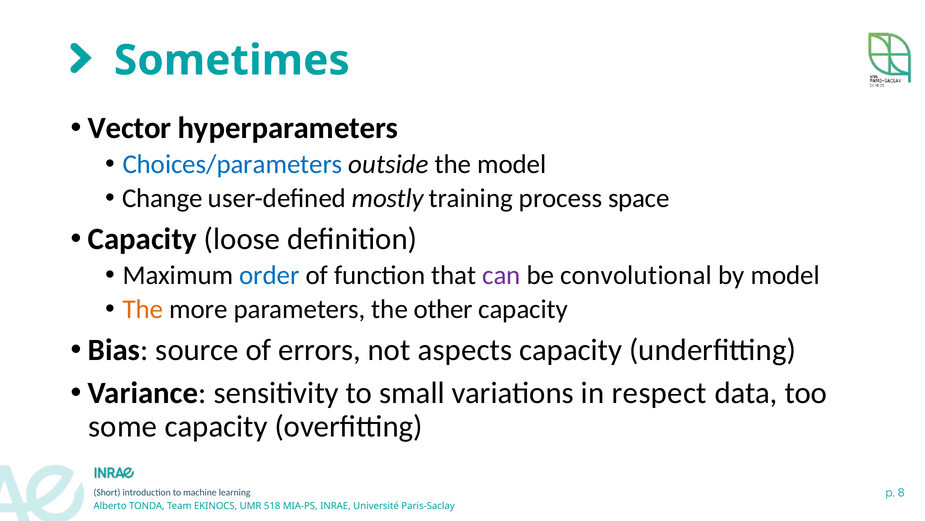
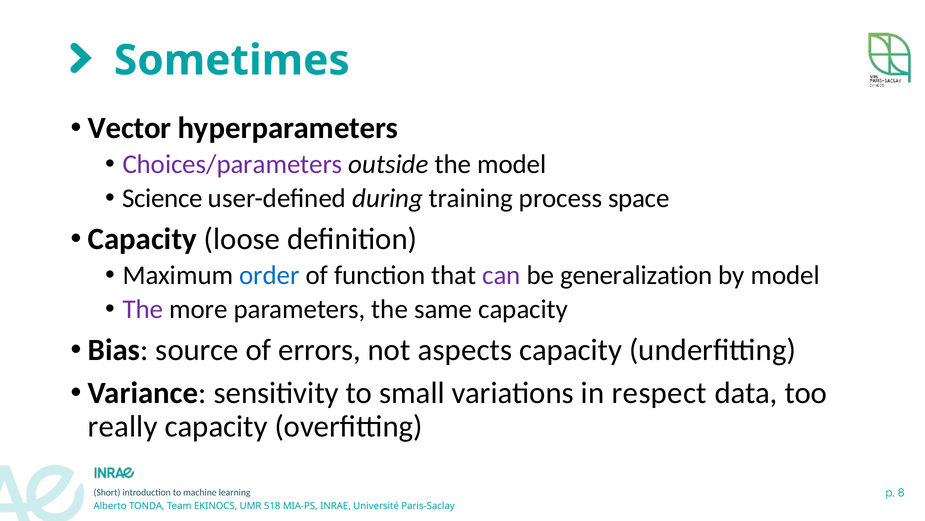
Choices/parameters colour: blue -> purple
Change: Change -> Science
mostly: mostly -> during
convolutional: convolutional -> generalization
The at (143, 309) colour: orange -> purple
other: other -> same
some: some -> really
